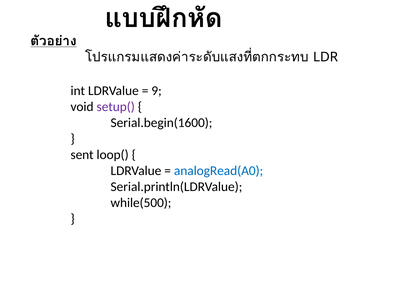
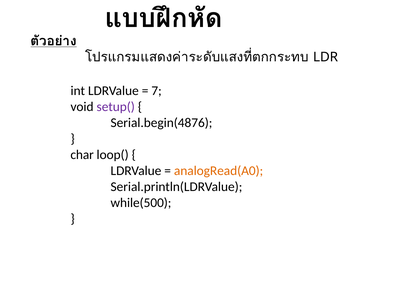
9: 9 -> 7
Serial.begin(1600: Serial.begin(1600 -> Serial.begin(4876
sent: sent -> char
analogRead(A0 colour: blue -> orange
